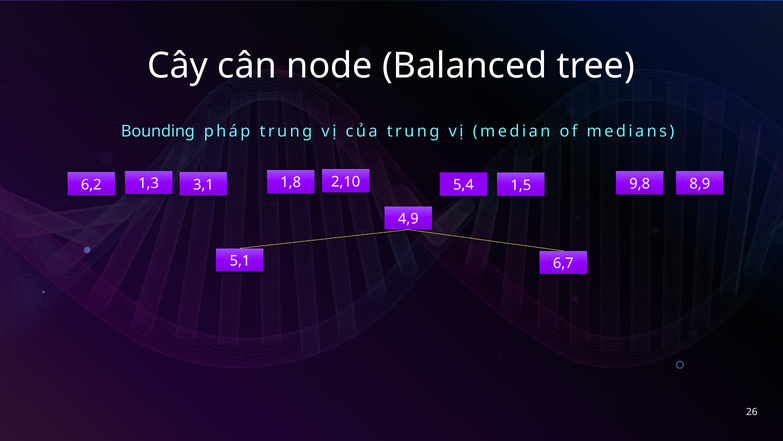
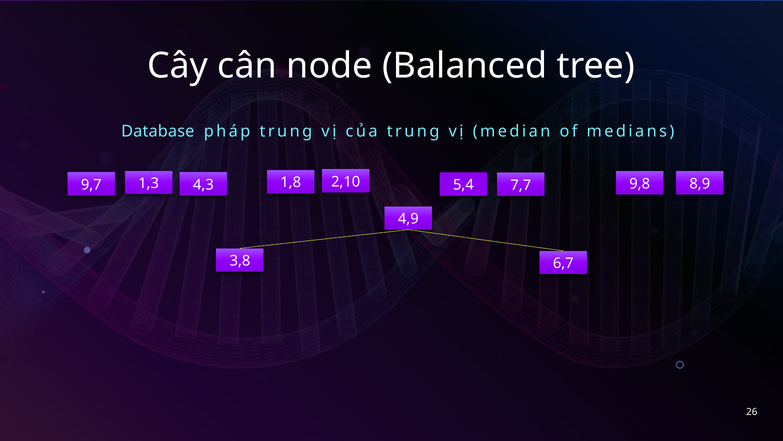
Bounding: Bounding -> Database
1,5: 1,5 -> 7,7
6,2: 6,2 -> 9,7
3,1: 3,1 -> 4,3
5,1: 5,1 -> 3,8
